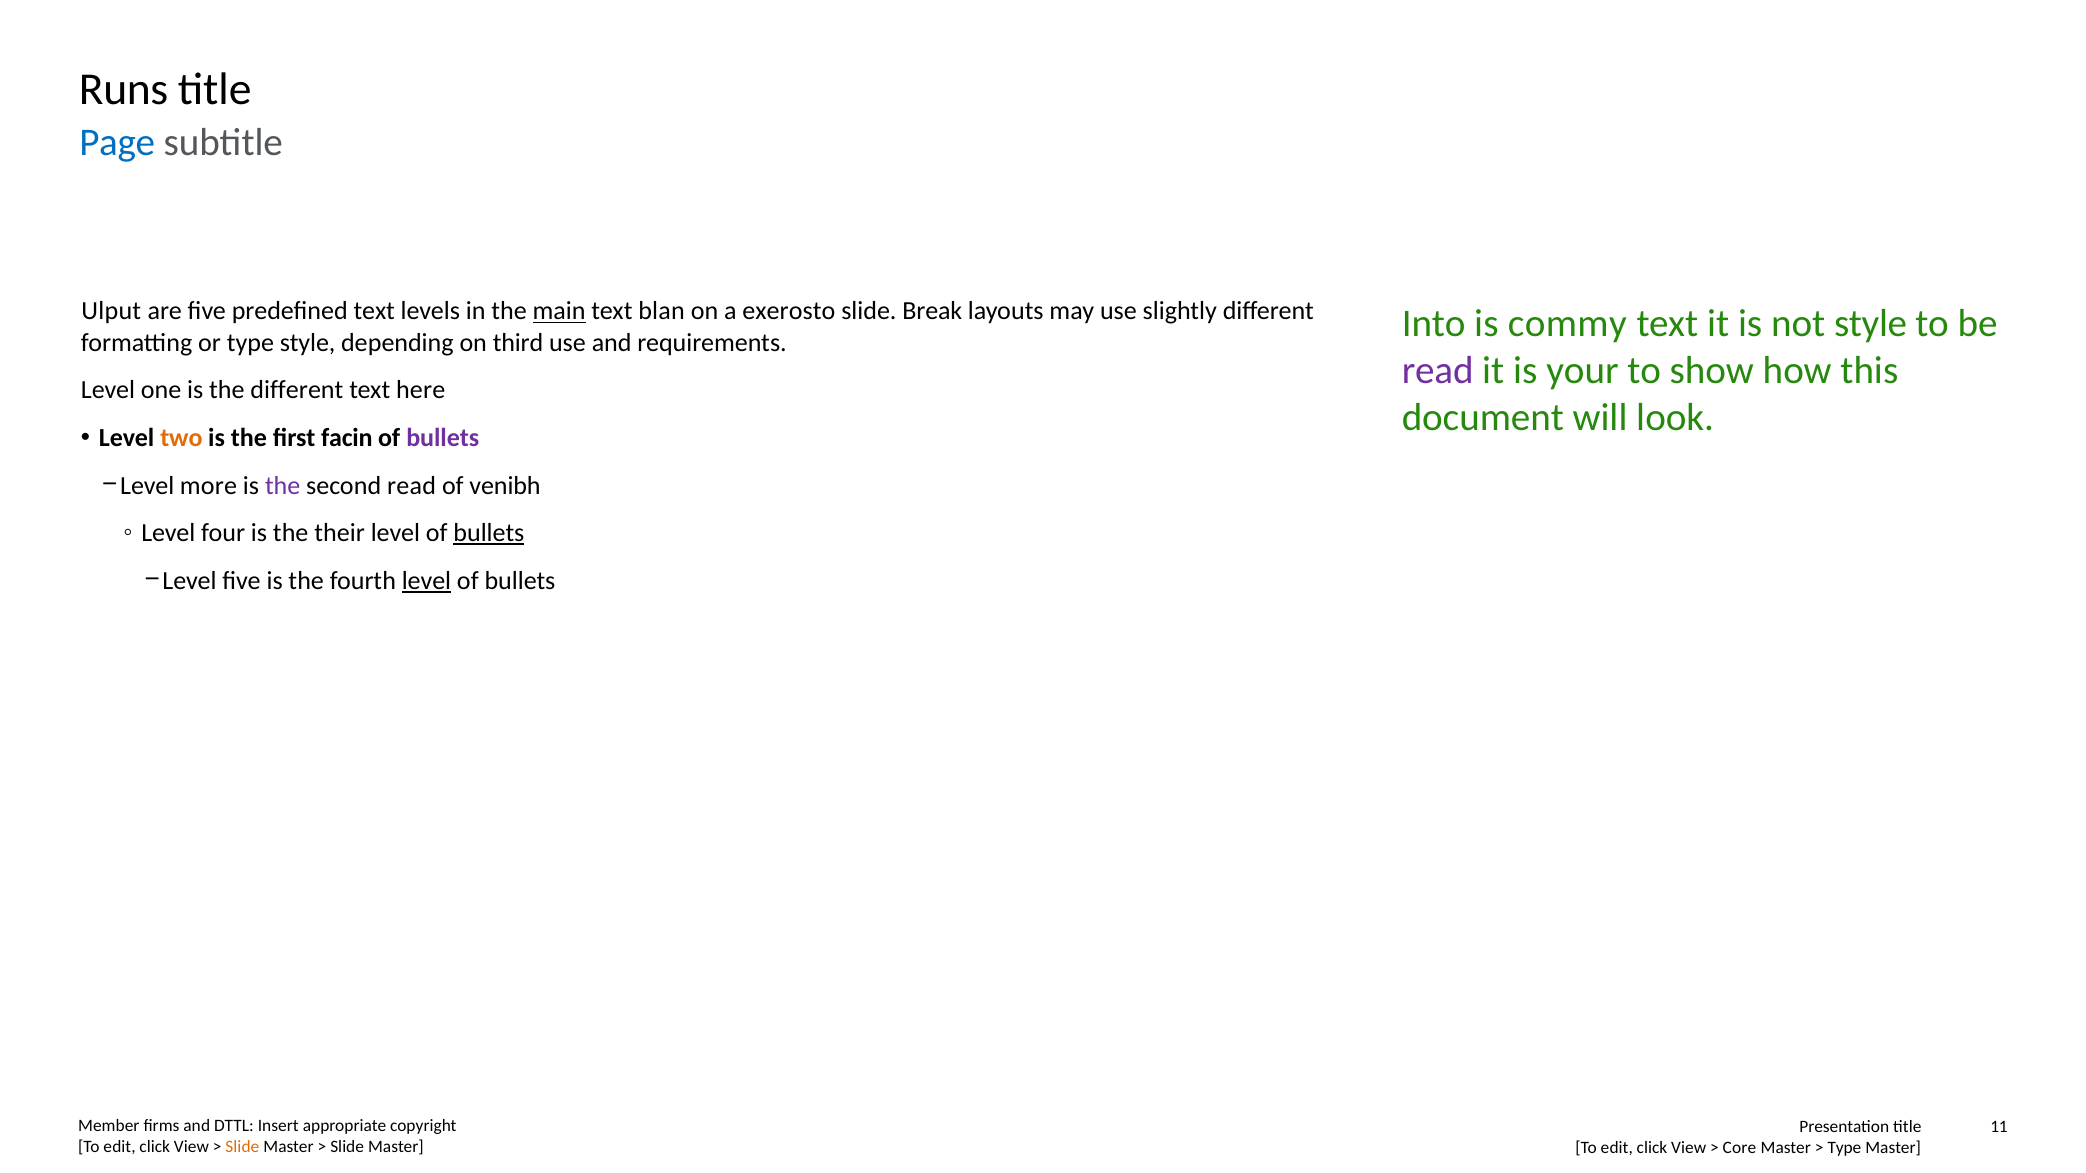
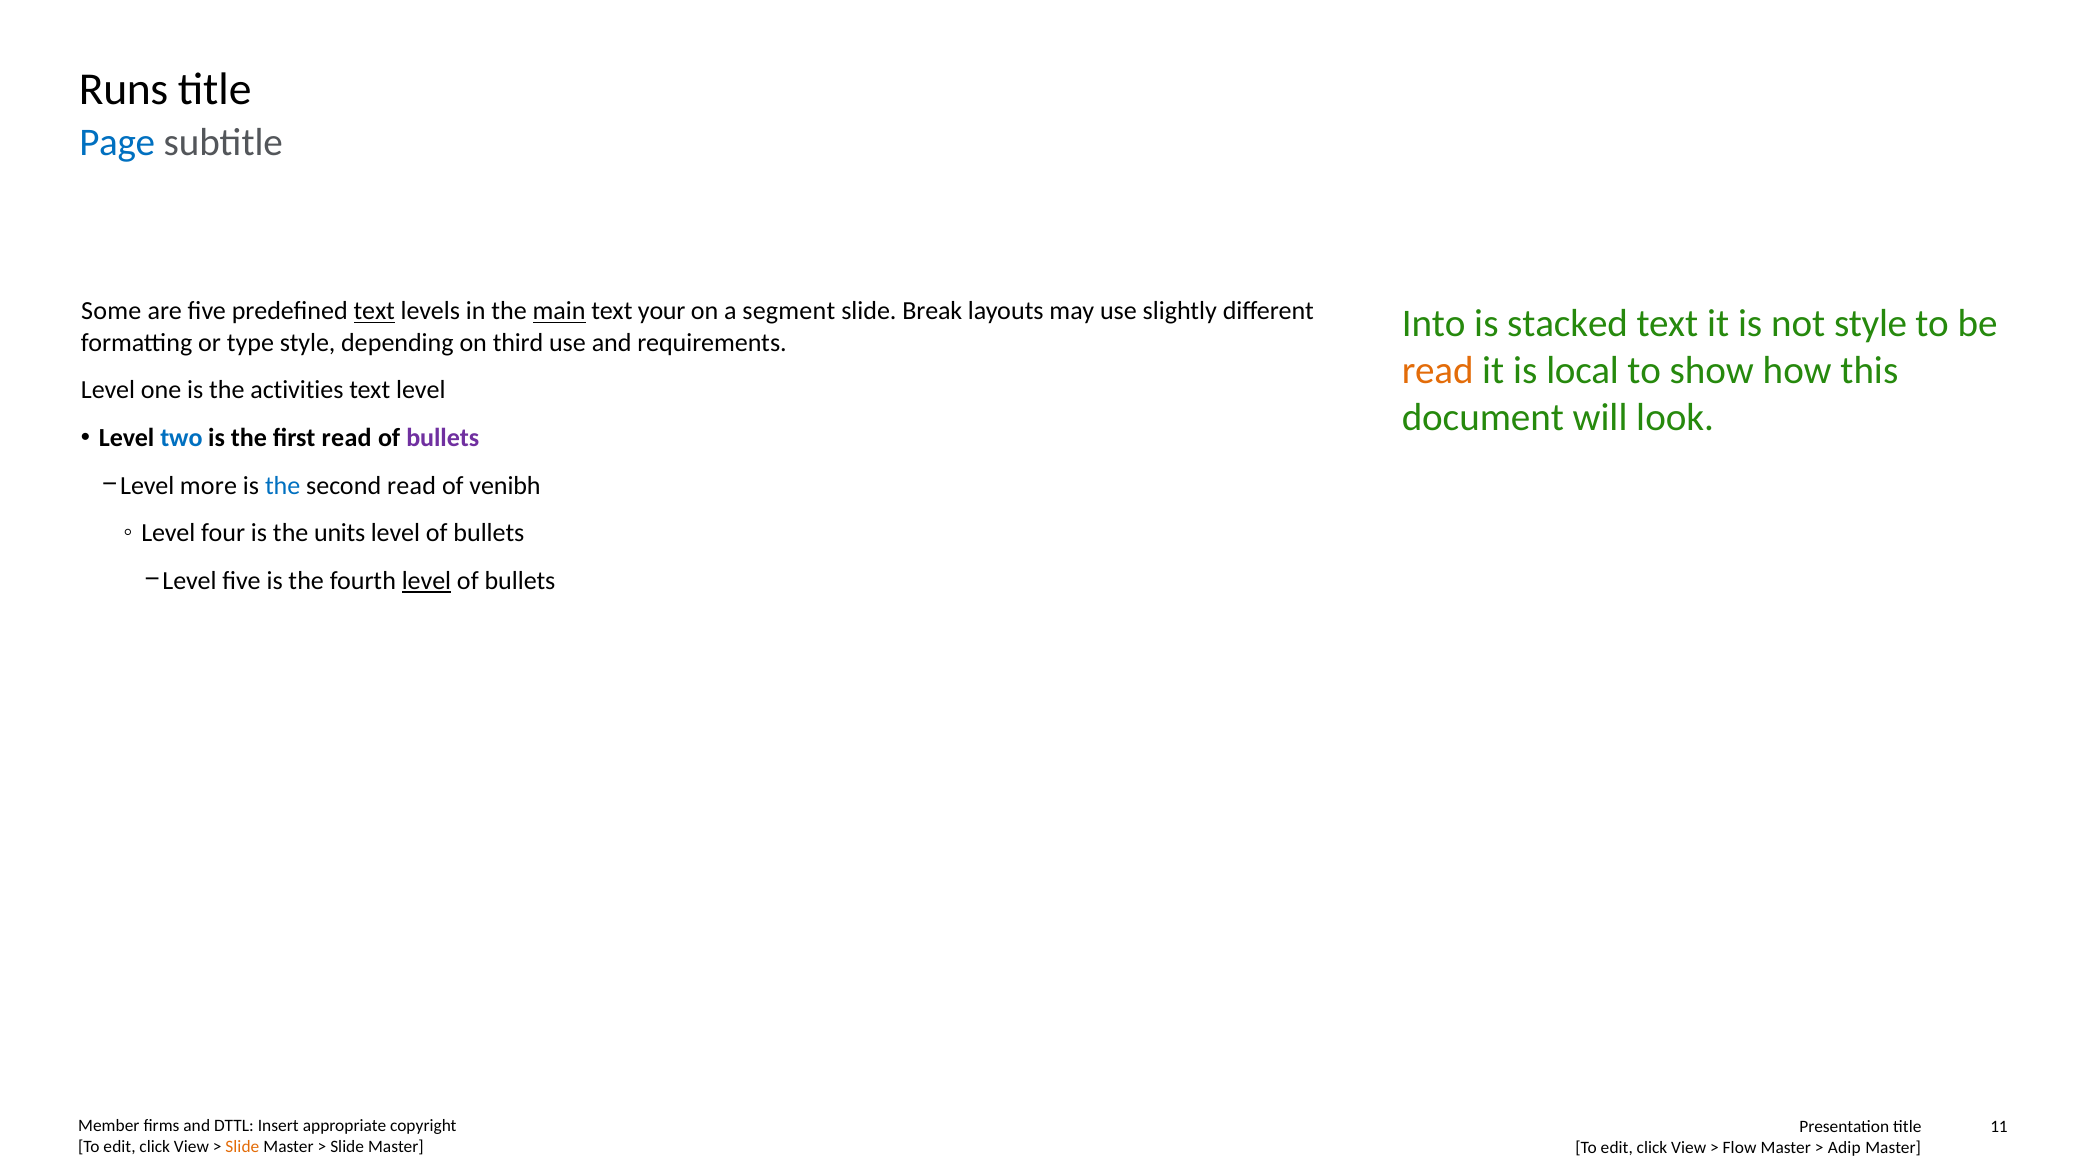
Ulput: Ulput -> Some
text at (374, 311) underline: none -> present
blan: blan -> your
exerosto: exerosto -> segment
commy: commy -> stacked
read at (1438, 370) colour: purple -> orange
your: your -> local
the different: different -> activities
text here: here -> level
two colour: orange -> blue
first facin: facin -> read
the at (283, 486) colour: purple -> blue
their: their -> units
bullets at (489, 533) underline: present -> none
Core: Core -> Flow
Type at (1844, 1148): Type -> Adip
